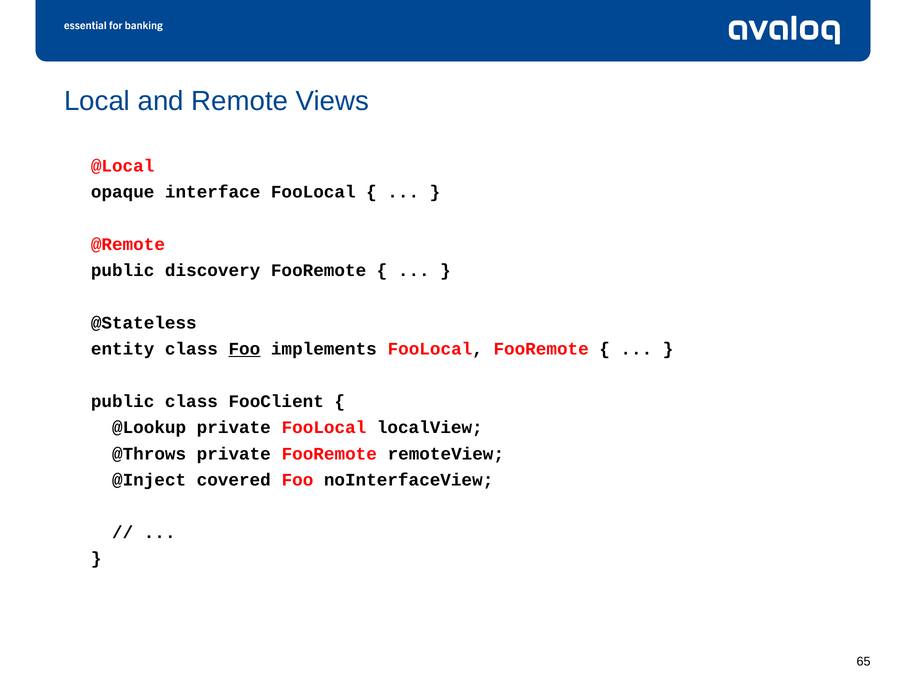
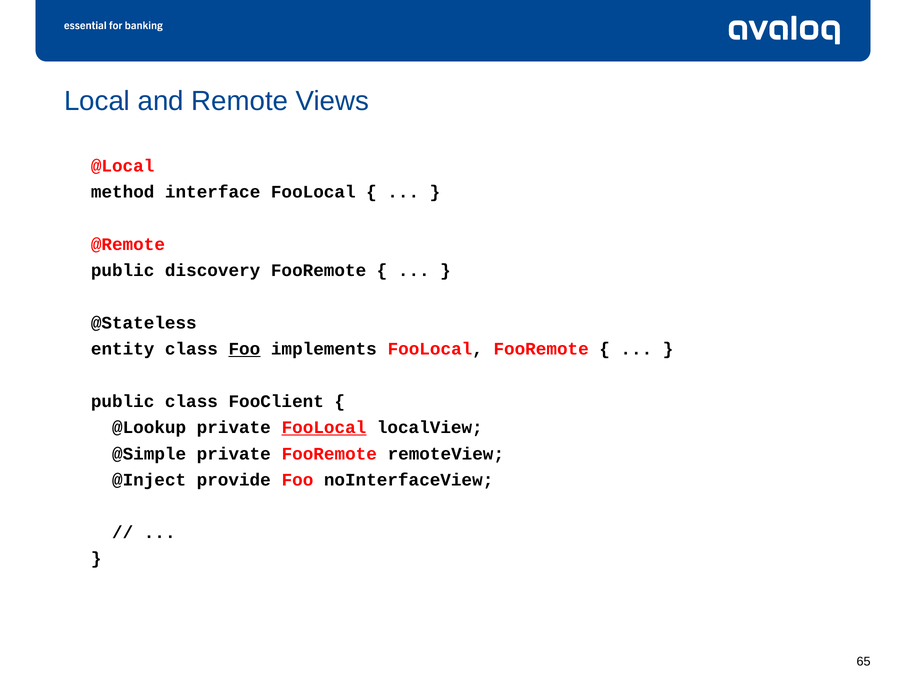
opaque: opaque -> method
FooLocal at (324, 428) underline: none -> present
@Throws: @Throws -> @Simple
covered: covered -> provide
